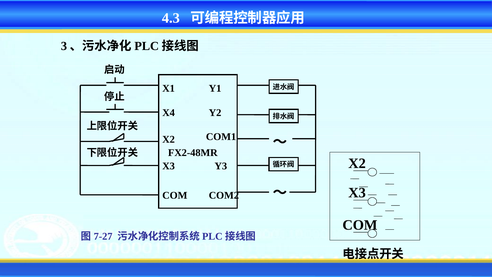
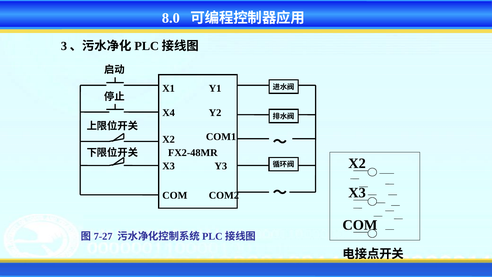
4.3: 4.3 -> 8.0
